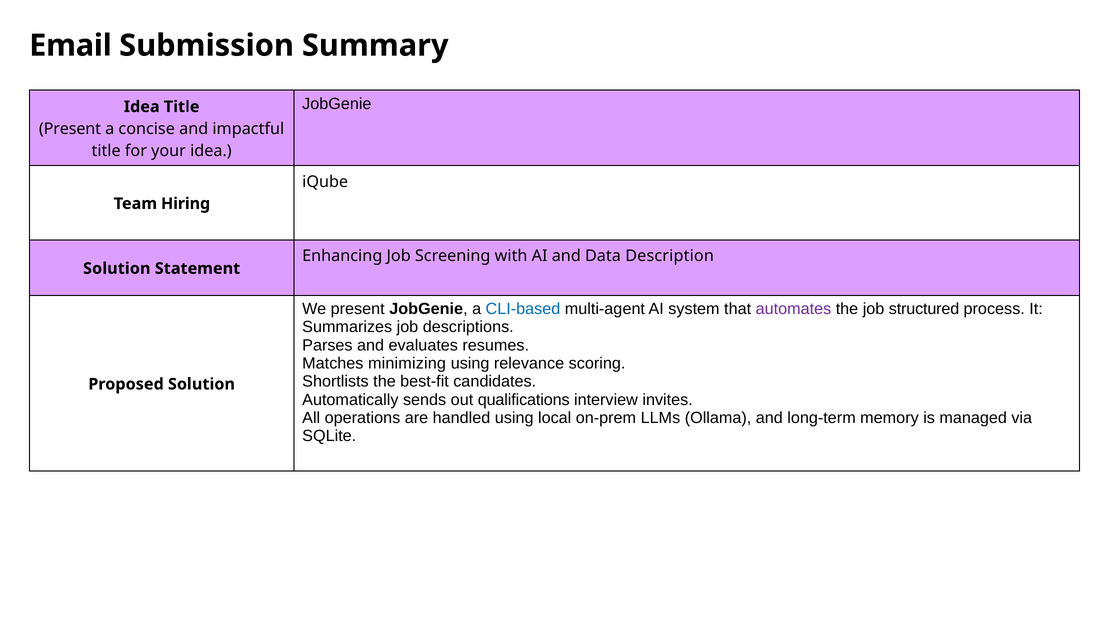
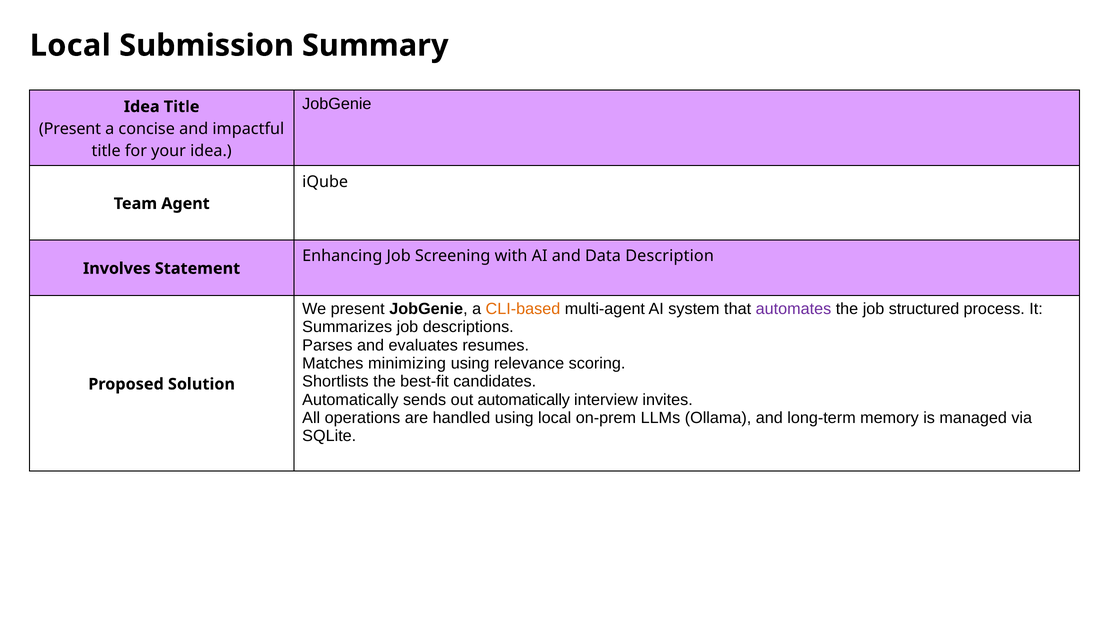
Email at (71, 46): Email -> Local
Hiring: Hiring -> Agent
Solution at (117, 268): Solution -> Involves
CLI-based colour: blue -> orange
out qualifications: qualifications -> automatically
